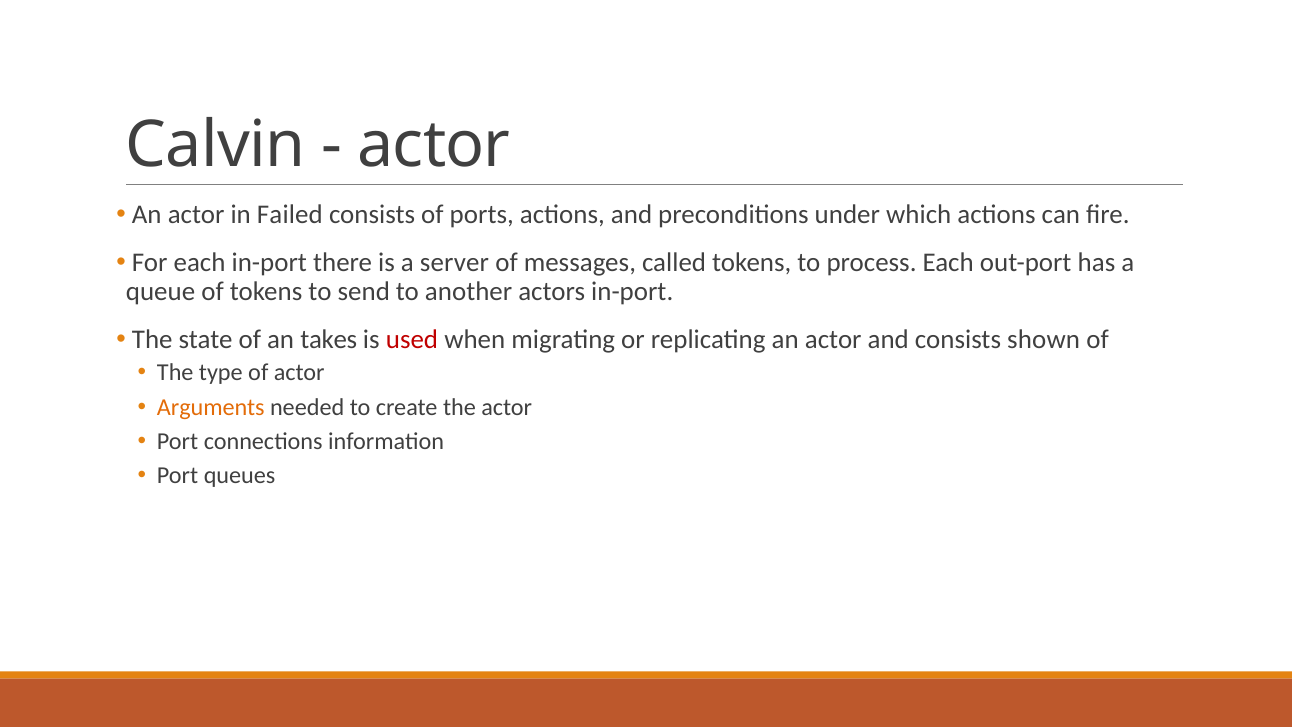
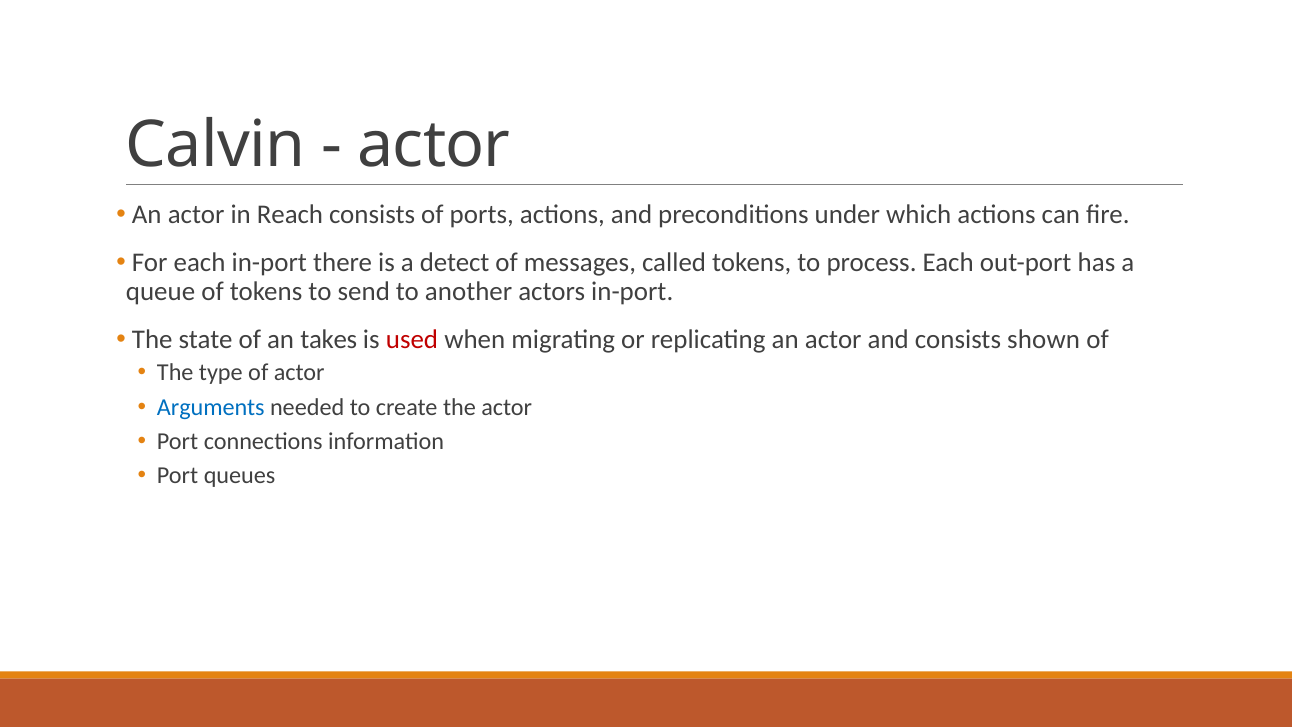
Failed: Failed -> Reach
server: server -> detect
Arguments colour: orange -> blue
